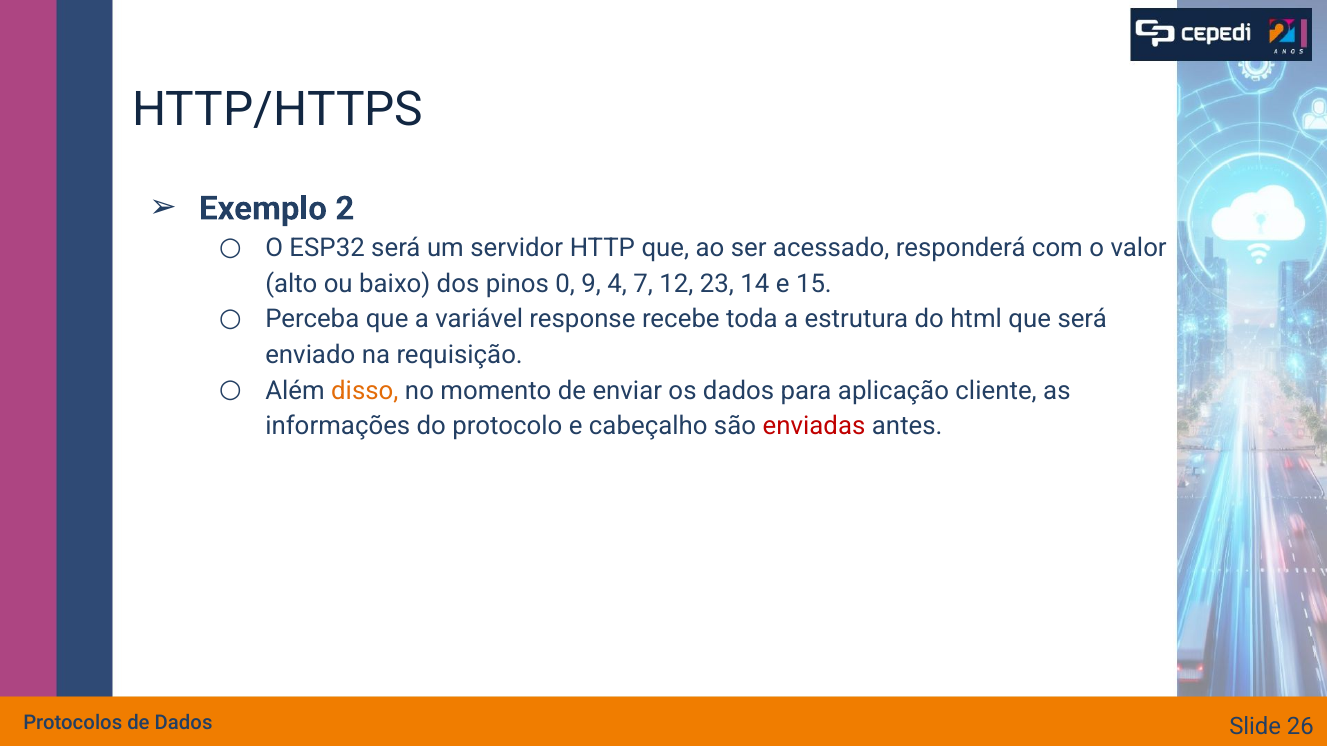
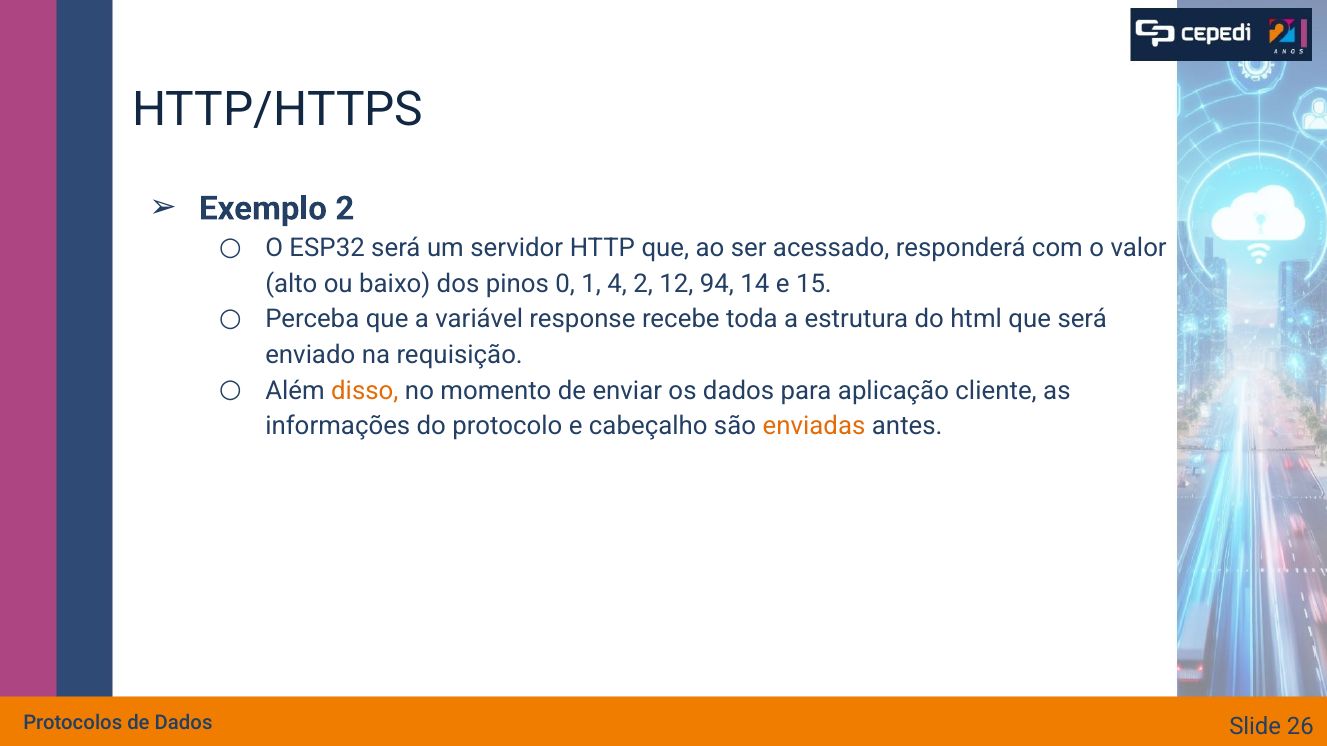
9: 9 -> 1
4 7: 7 -> 2
23: 23 -> 94
enviadas colour: red -> orange
